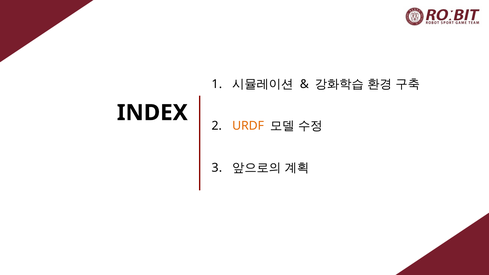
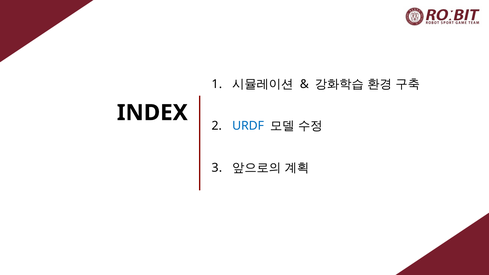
URDF colour: orange -> blue
